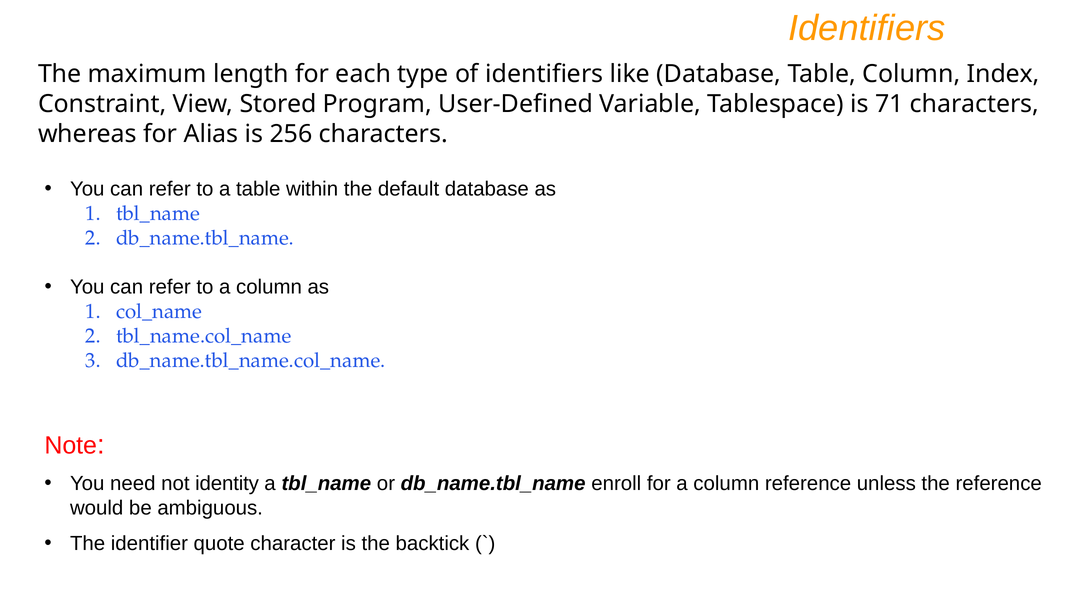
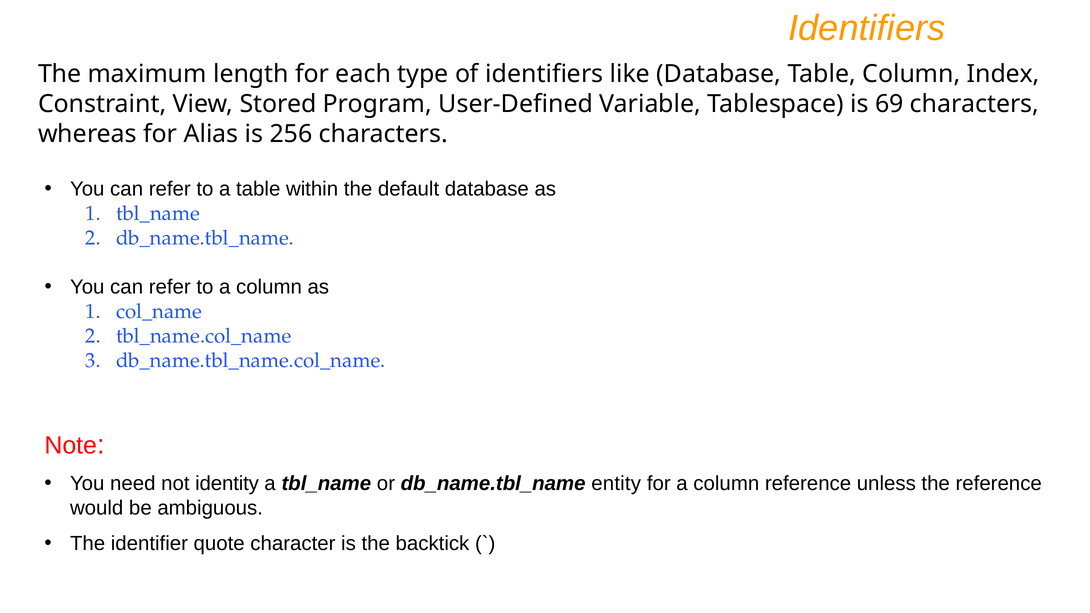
71: 71 -> 69
enroll: enroll -> entity
